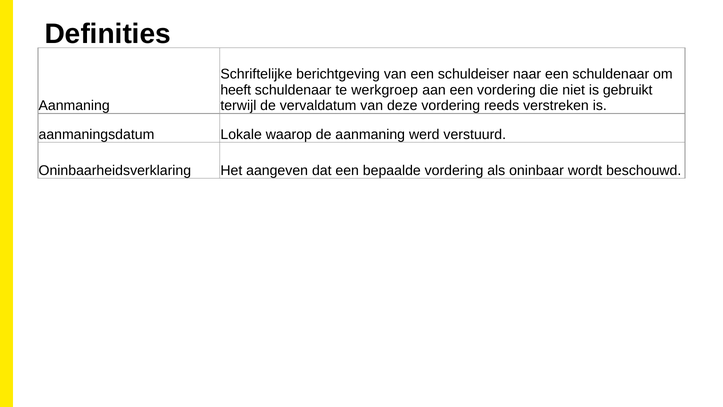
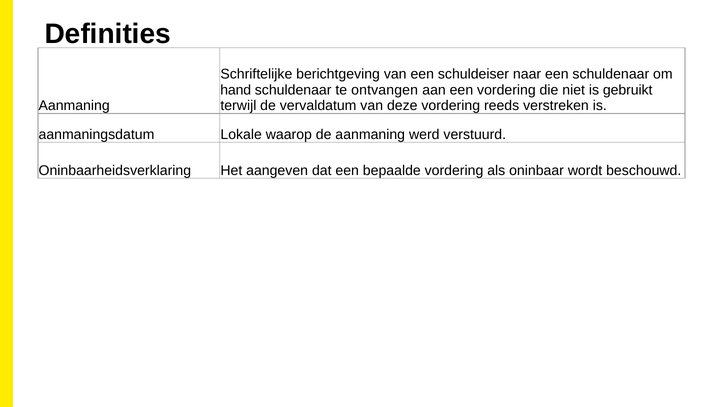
heeft: heeft -> hand
werkgroep: werkgroep -> ontvangen
